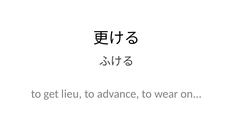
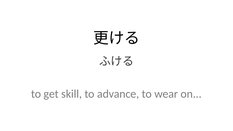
lieu: lieu -> skill
